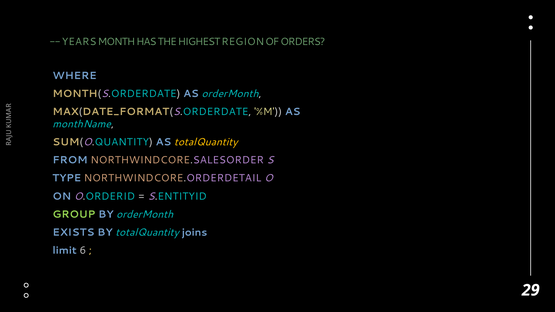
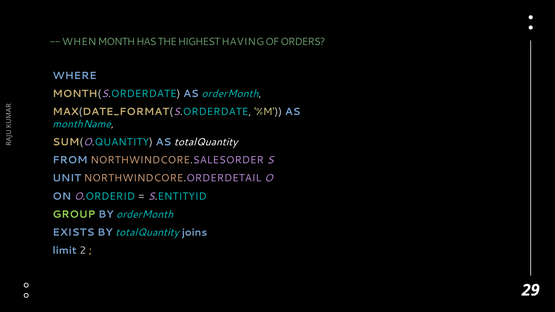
YEARS: YEARS -> WHEN
REGION: REGION -> HAVING
totalQuantity at (206, 142) colour: yellow -> white
TYPE: TYPE -> UNIT
6: 6 -> 2
